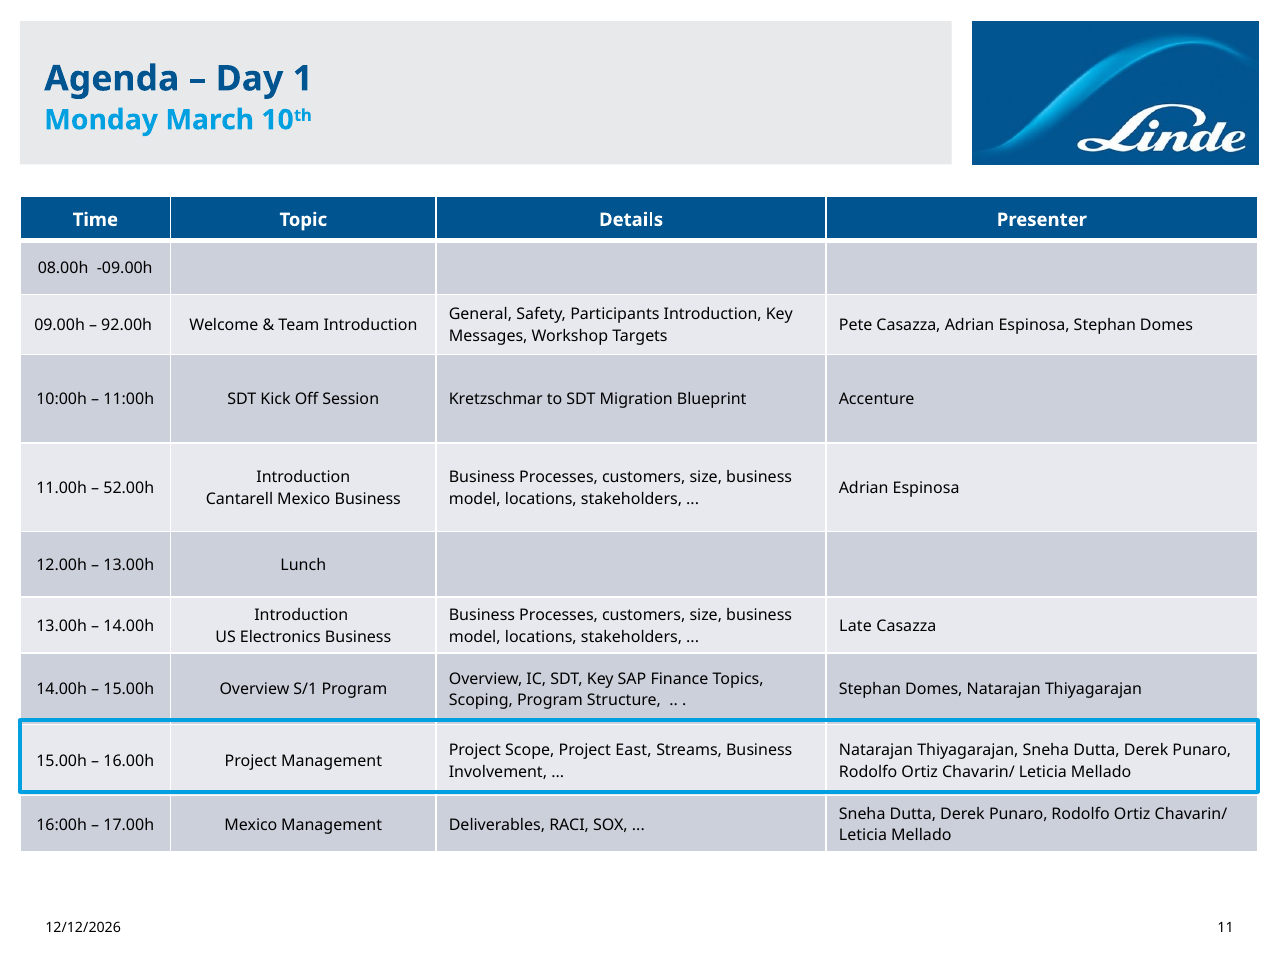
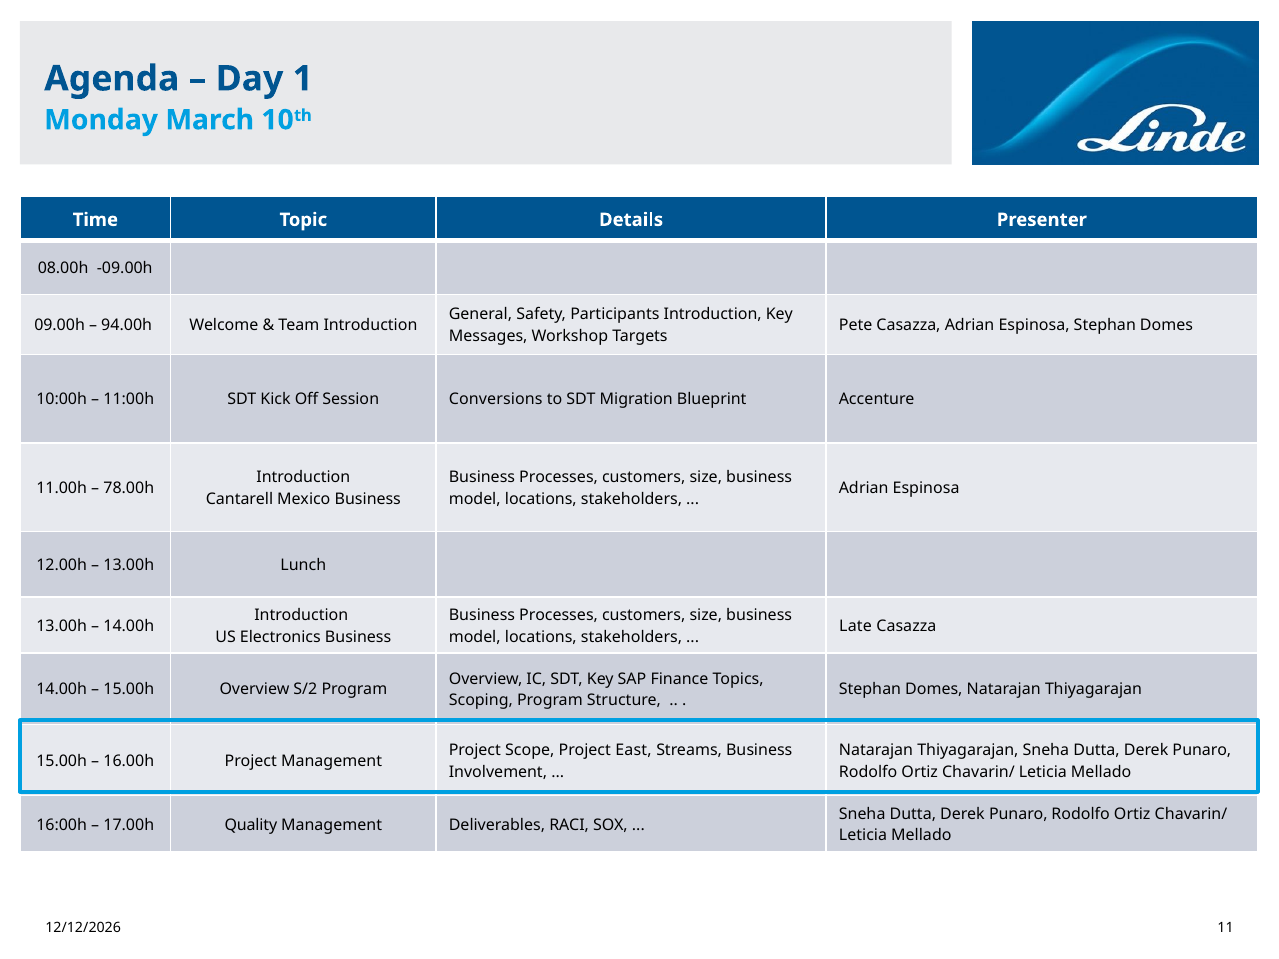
92.00h: 92.00h -> 94.00h
Kretzschmar: Kretzschmar -> Conversions
52.00h: 52.00h -> 78.00h
S/1: S/1 -> S/2
17.00h Mexico: Mexico -> Quality
